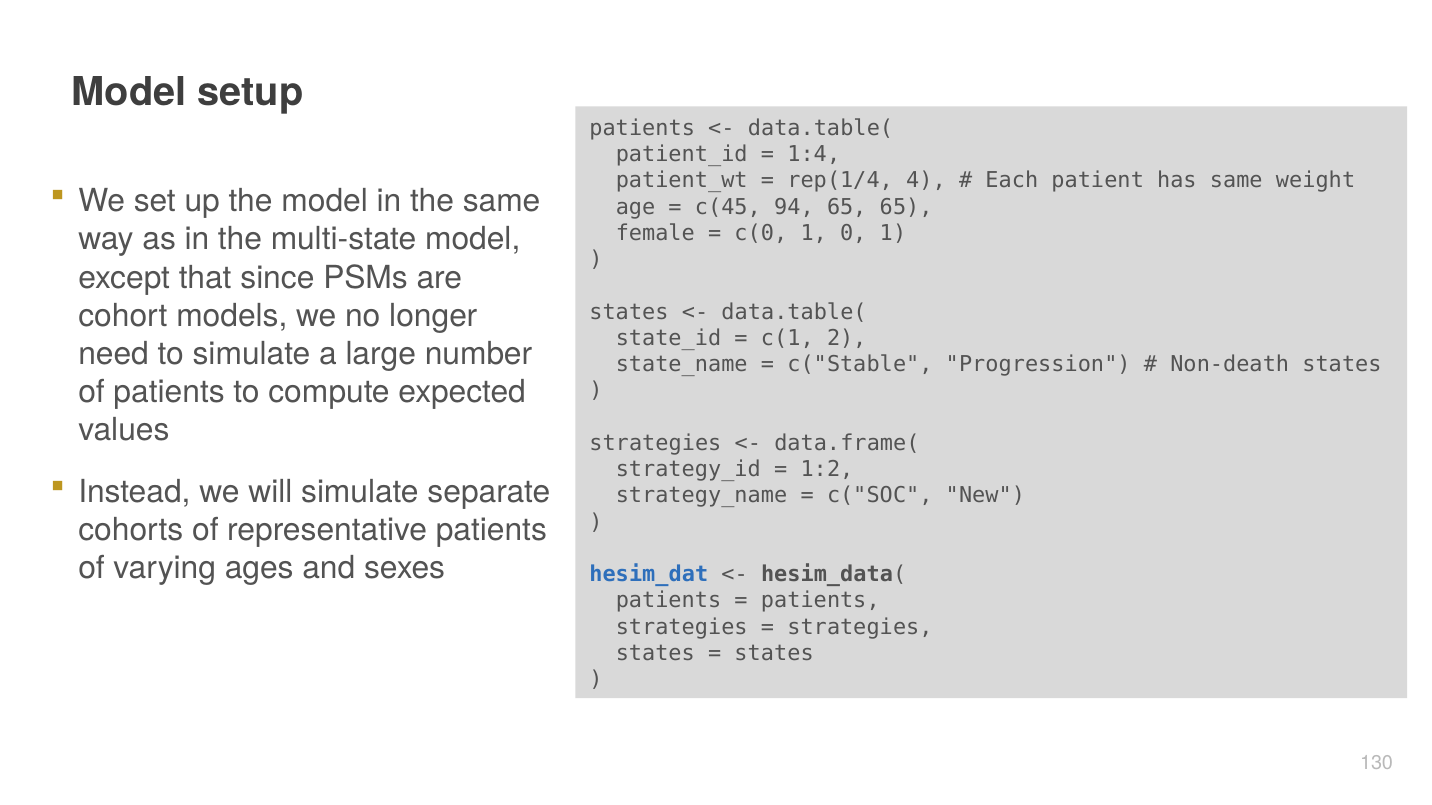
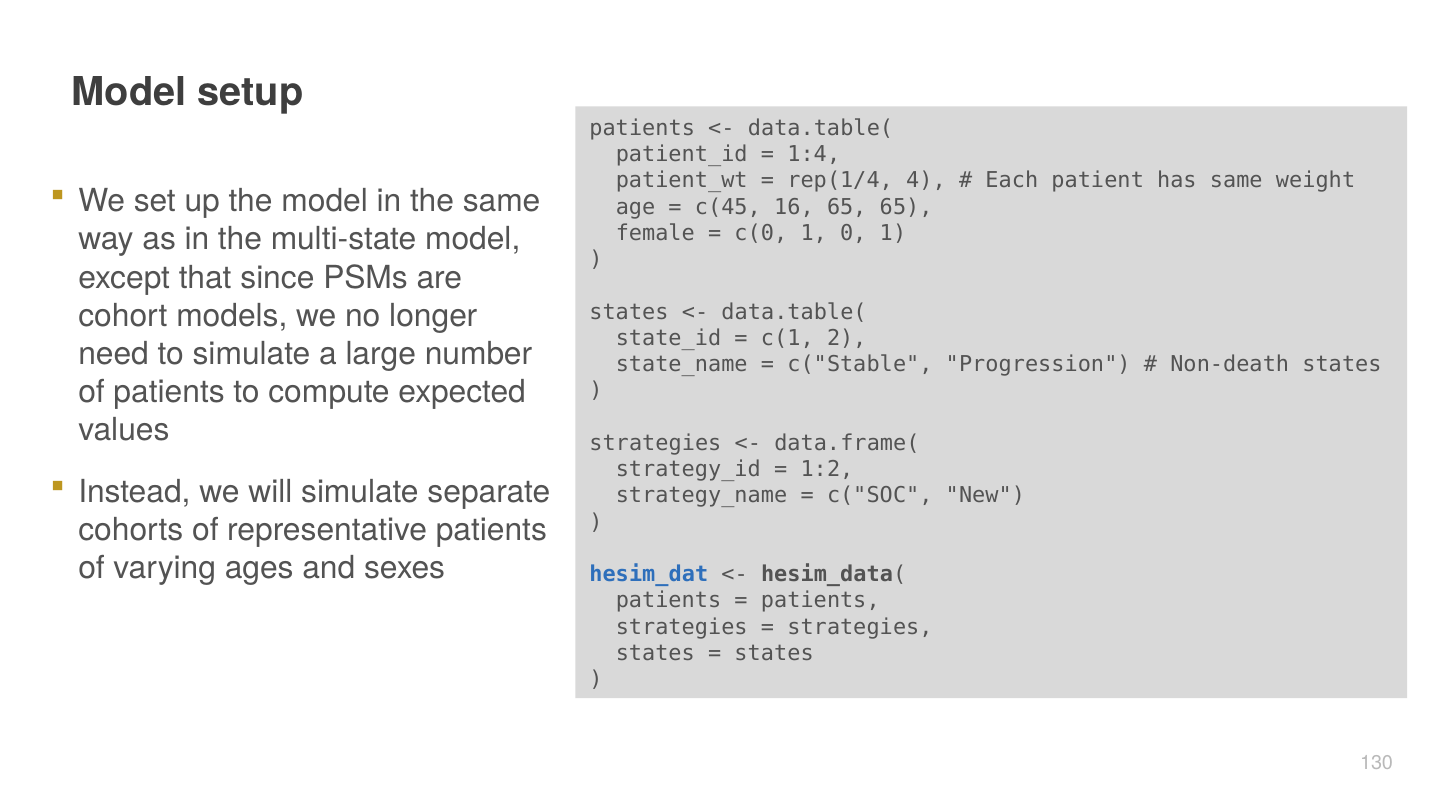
94: 94 -> 16
